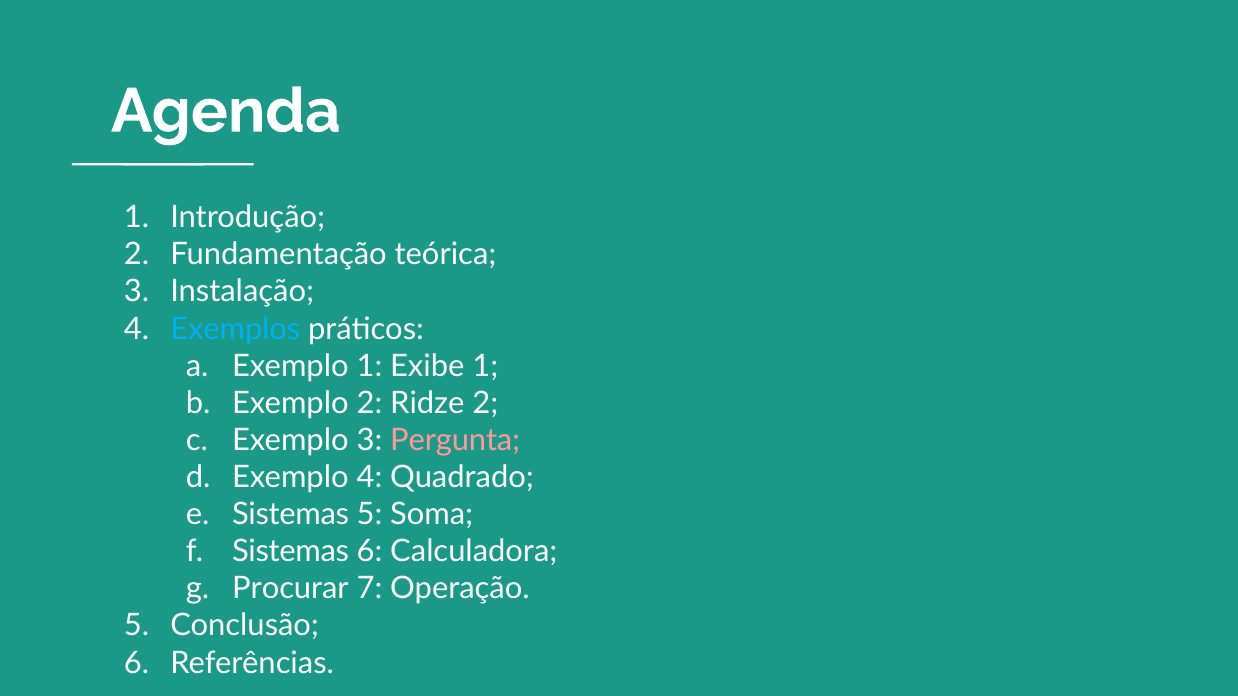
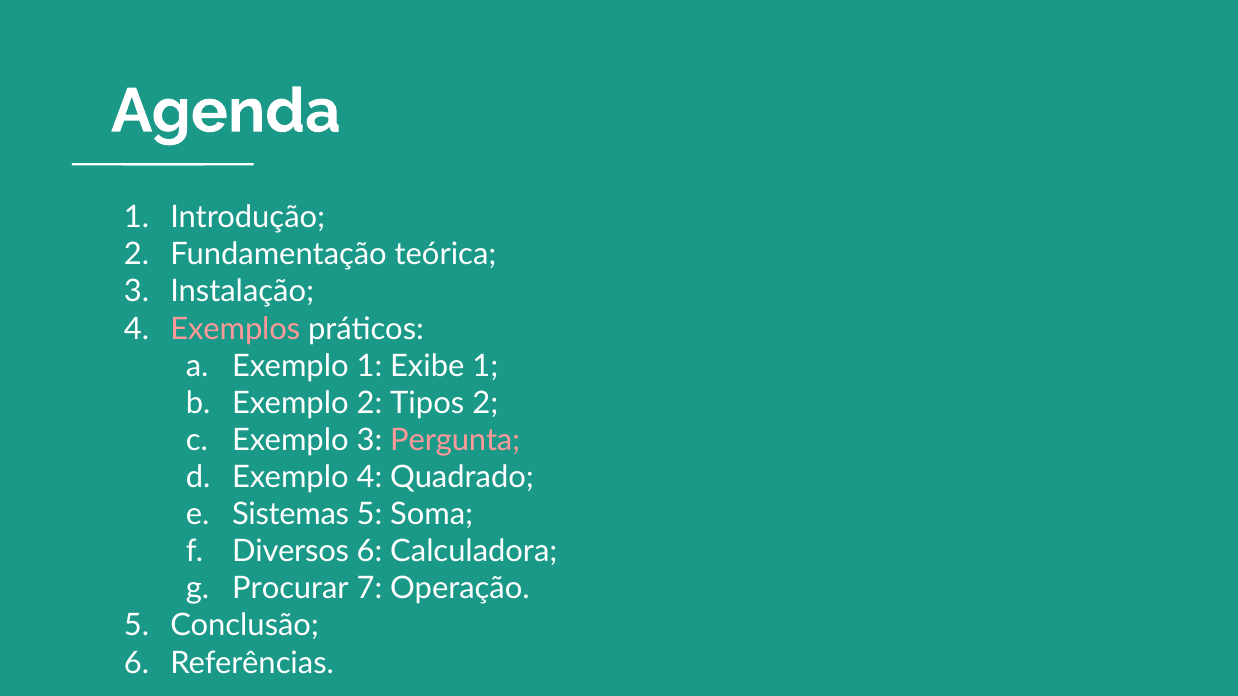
Exemplos colour: light blue -> pink
Ridze: Ridze -> Tipos
Sistemas at (291, 552): Sistemas -> Diversos
